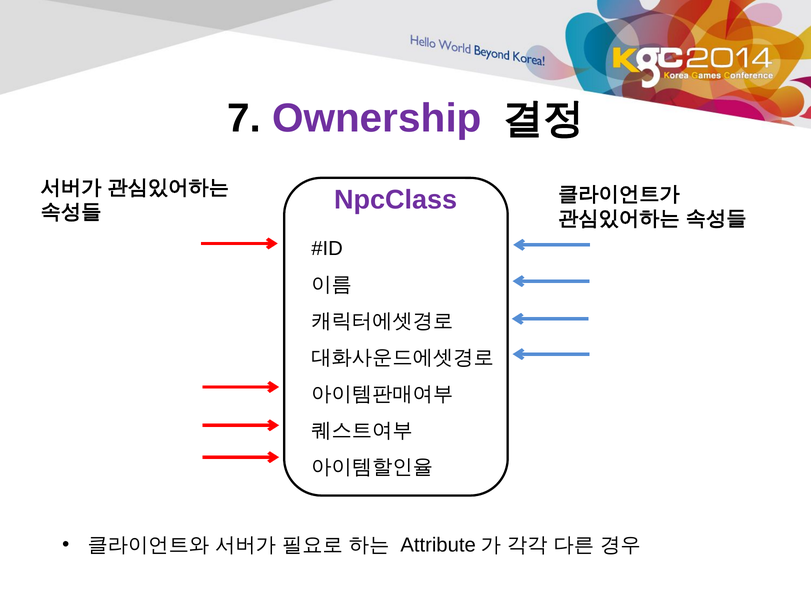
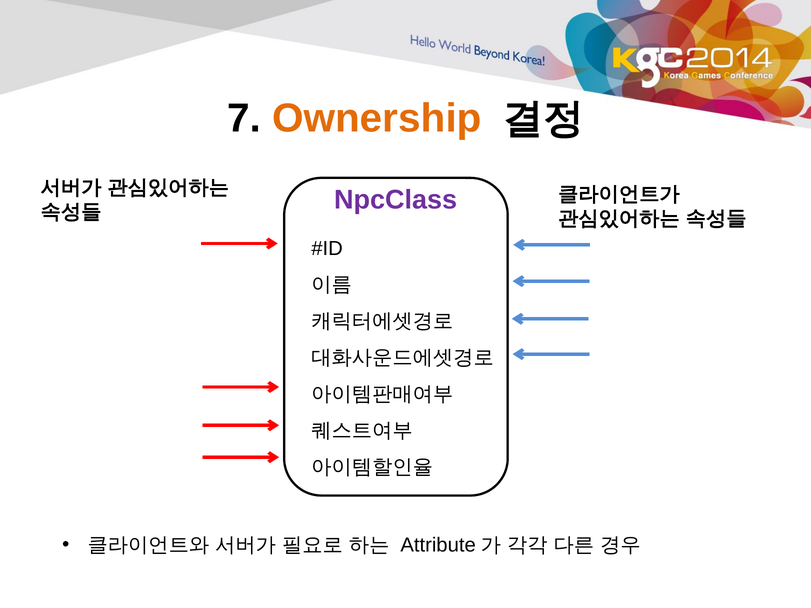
Ownership colour: purple -> orange
